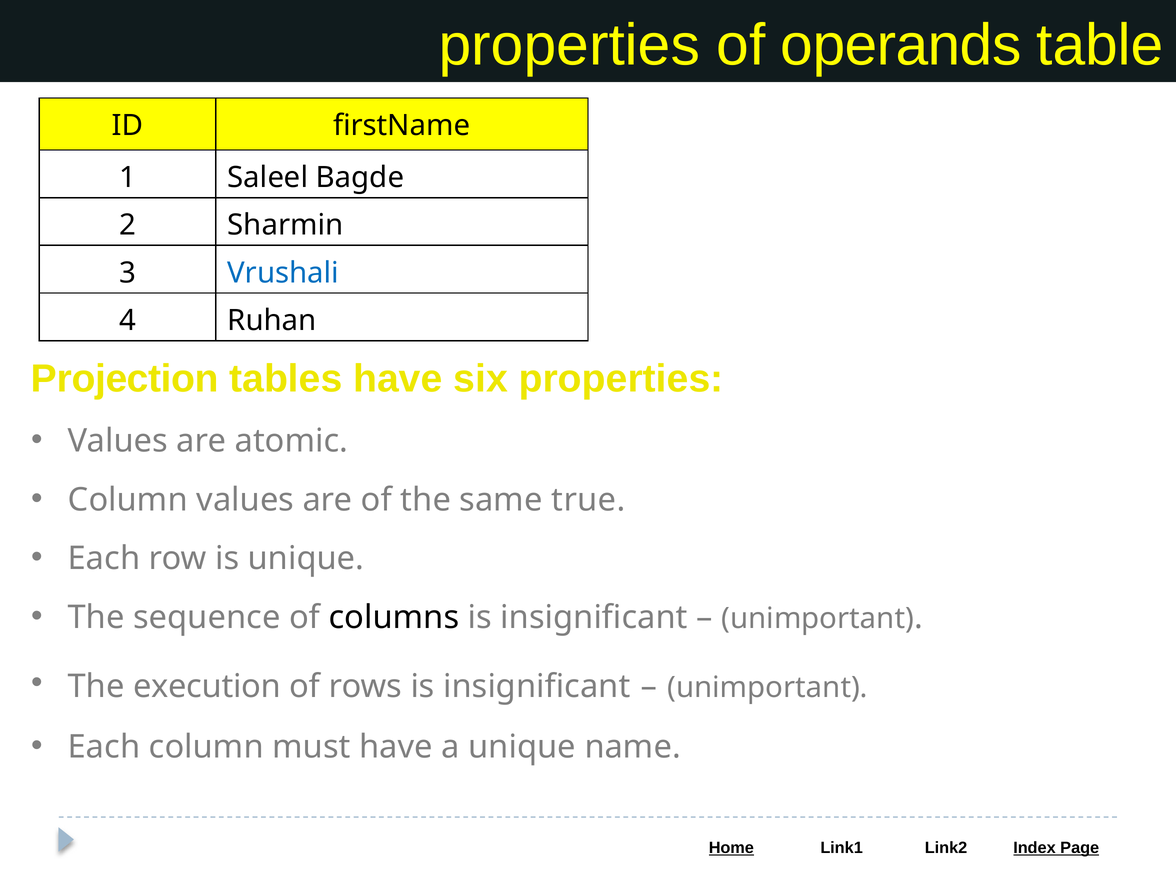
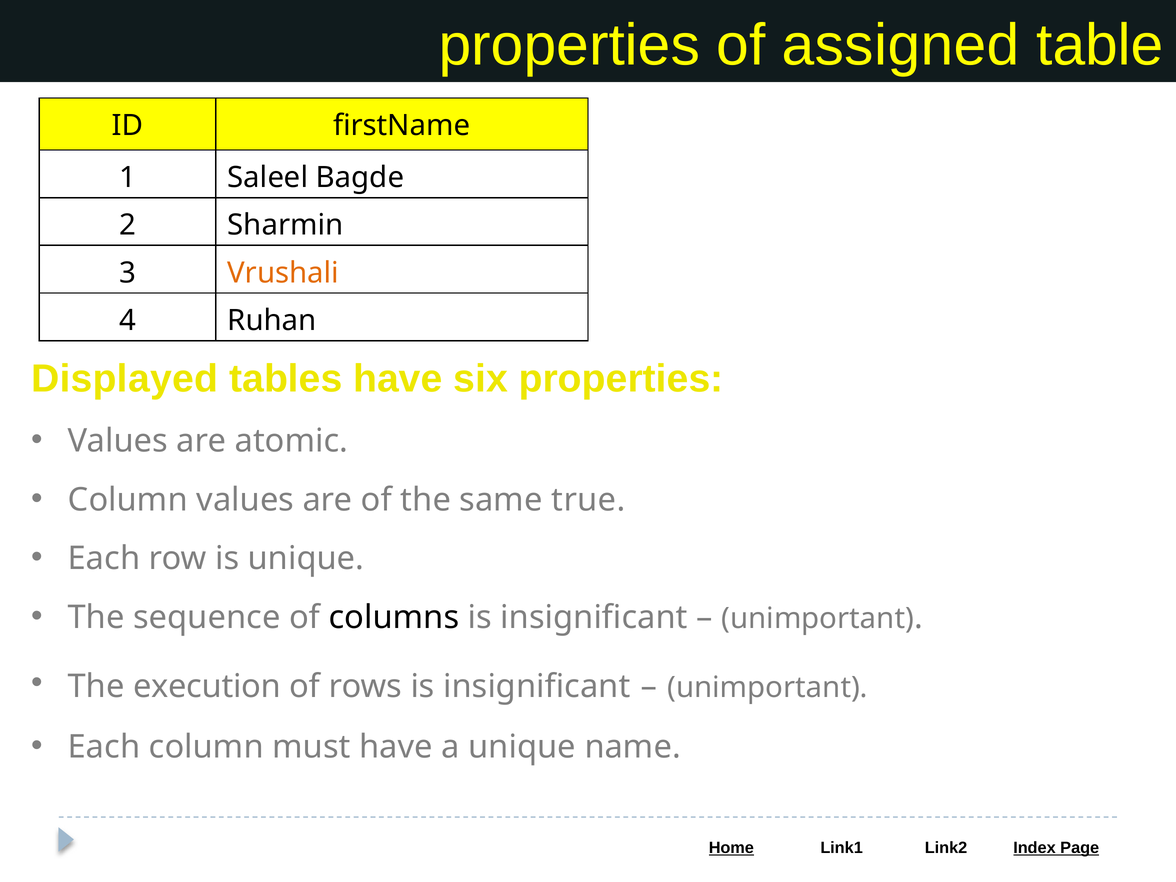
operands: operands -> assigned
Vrushali colour: blue -> orange
Projection: Projection -> Displayed
